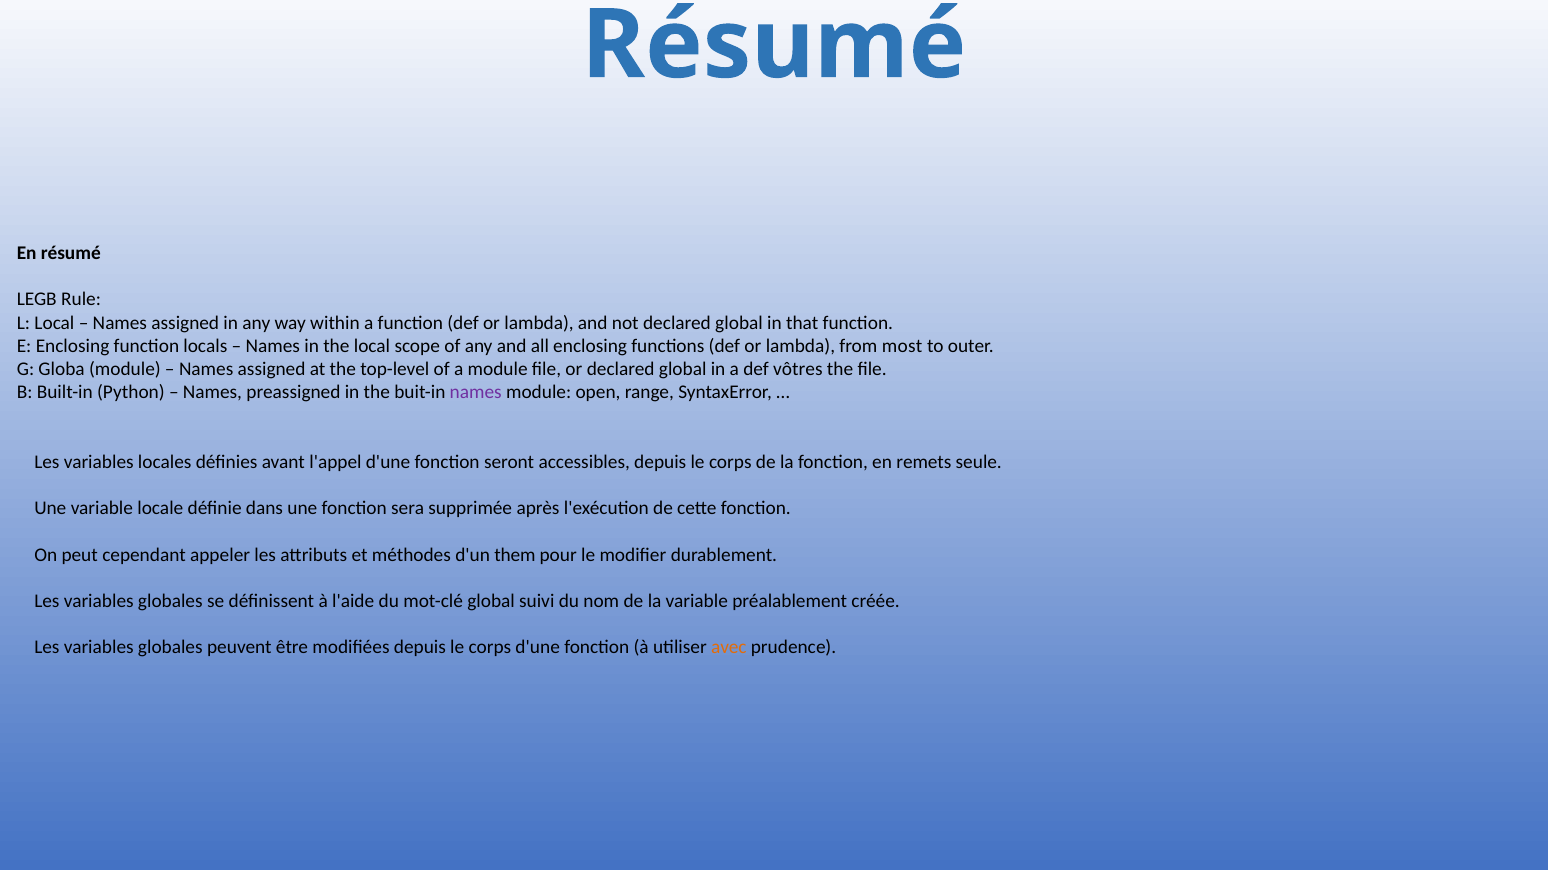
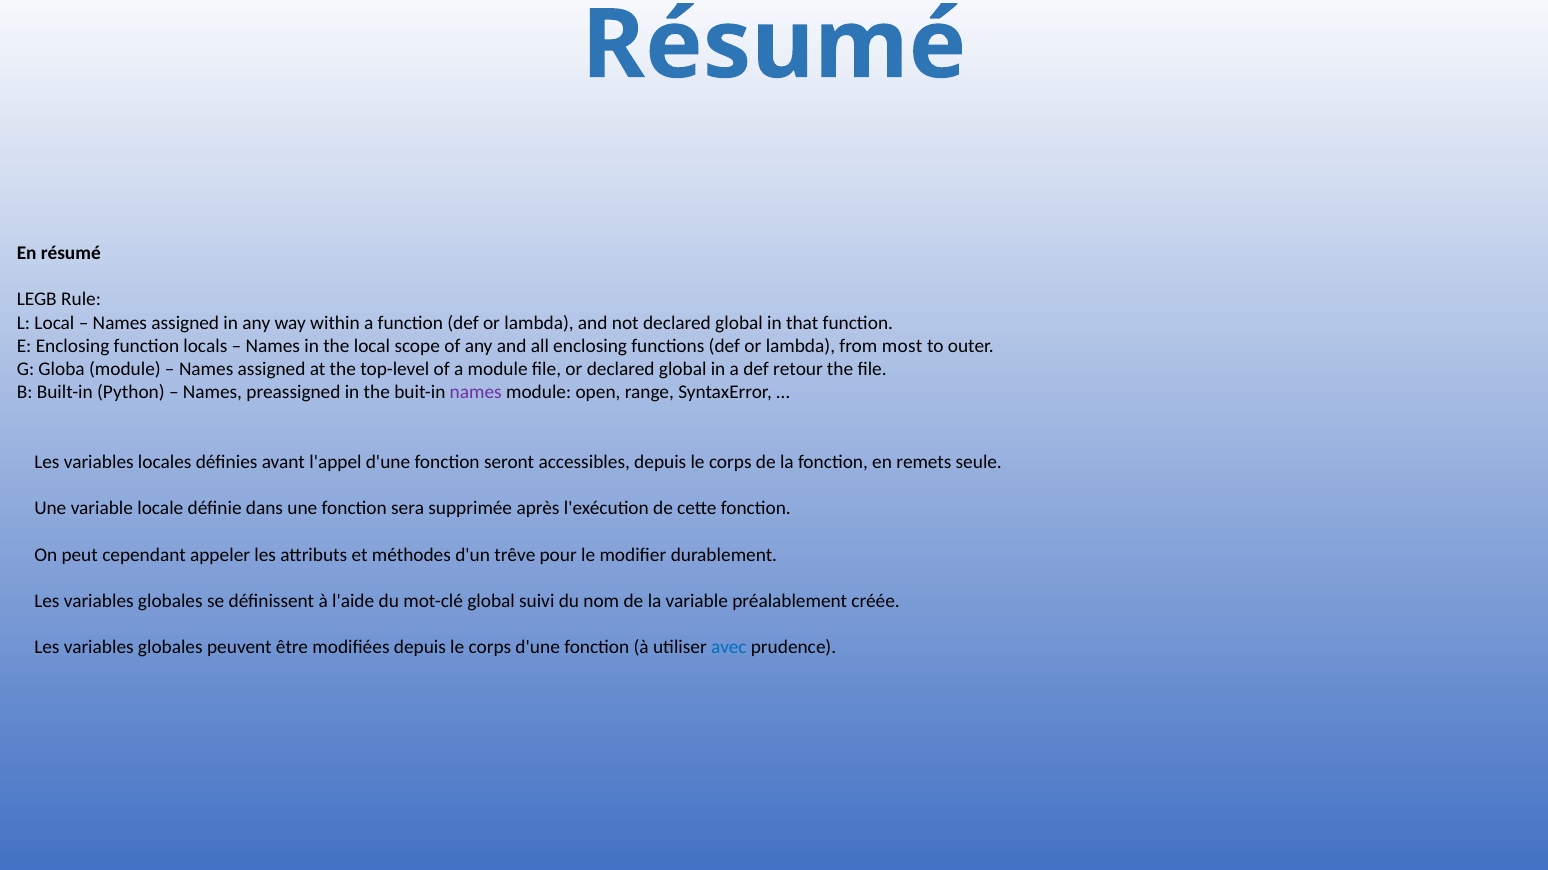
vôtres: vôtres -> retour
them: them -> trêve
avec colour: orange -> blue
